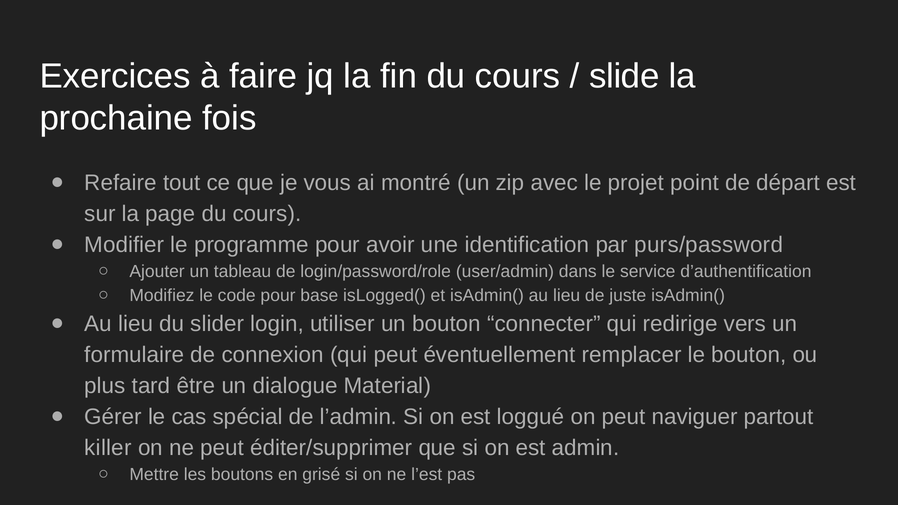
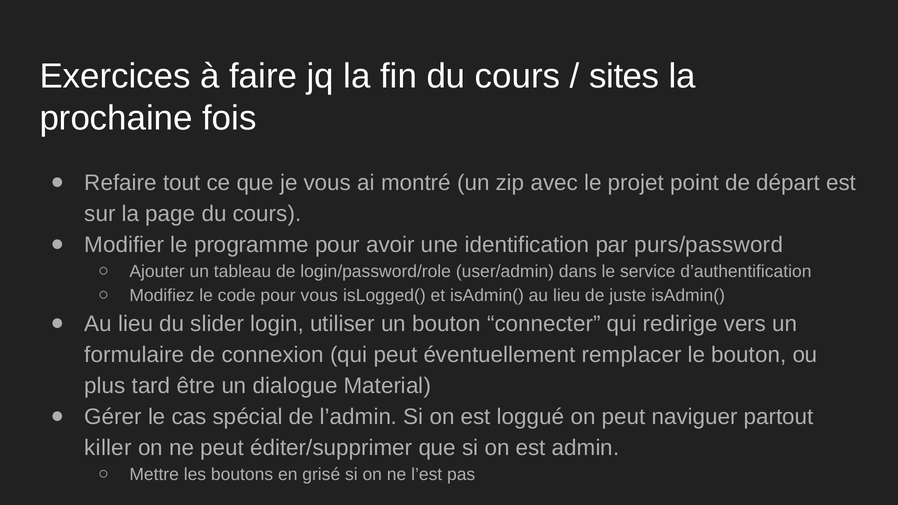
slide: slide -> sites
pour base: base -> vous
